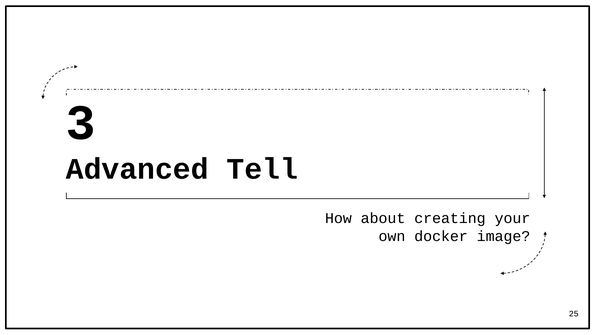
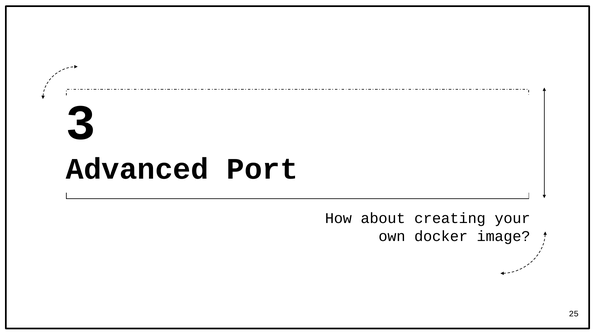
Tell: Tell -> Port
